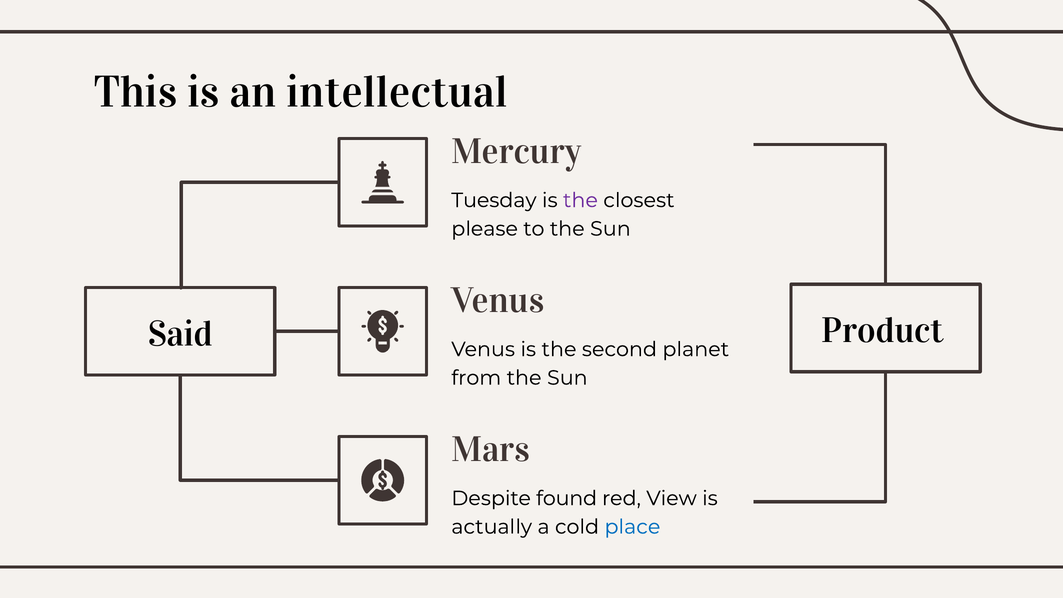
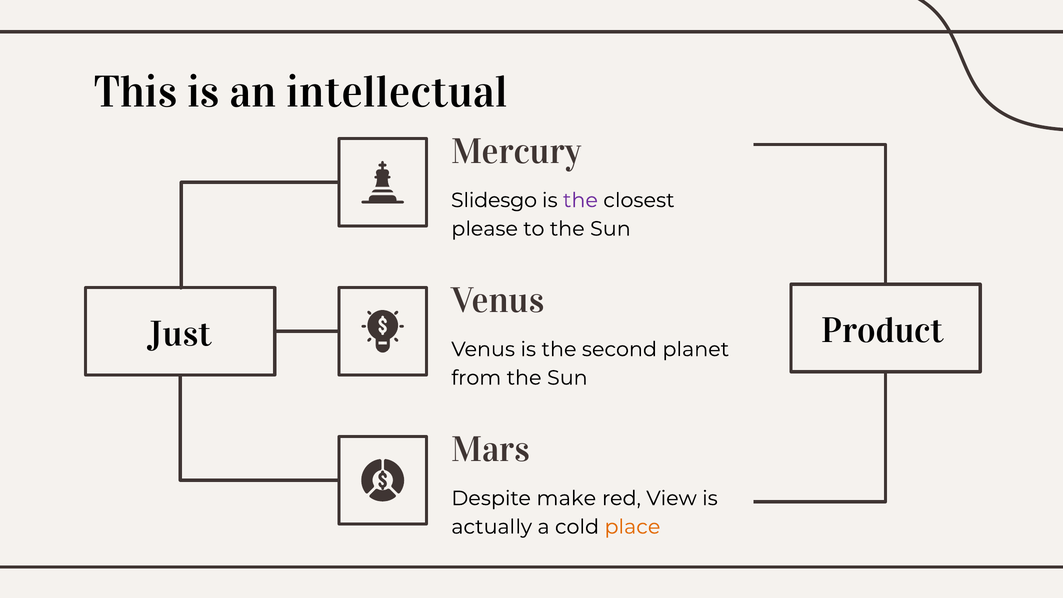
Tuesday: Tuesday -> Slidesgo
Said: Said -> Just
found: found -> make
place colour: blue -> orange
